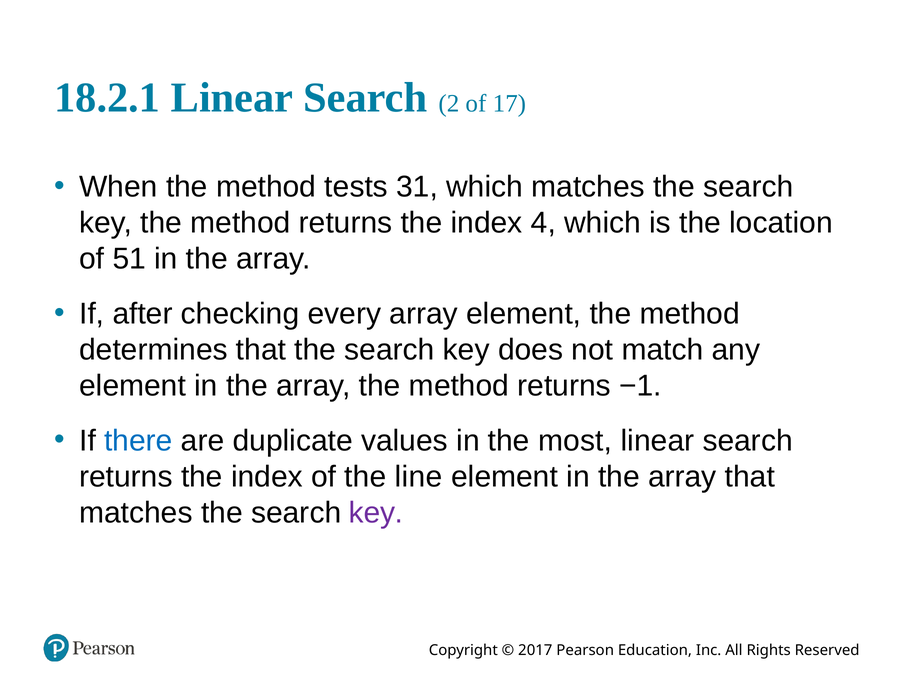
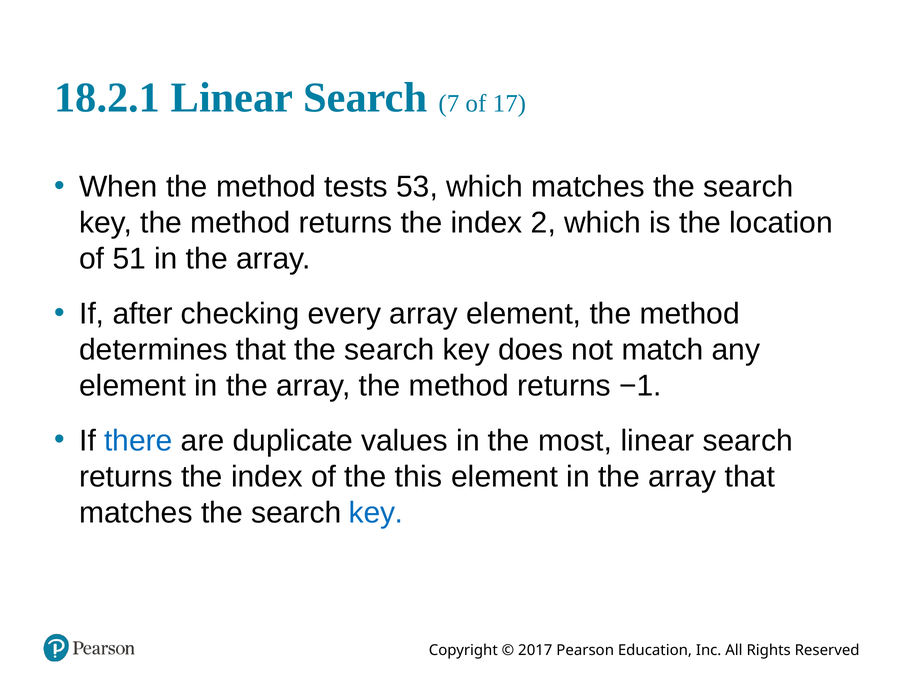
2: 2 -> 7
31: 31 -> 53
4: 4 -> 2
line: line -> this
key at (376, 513) colour: purple -> blue
